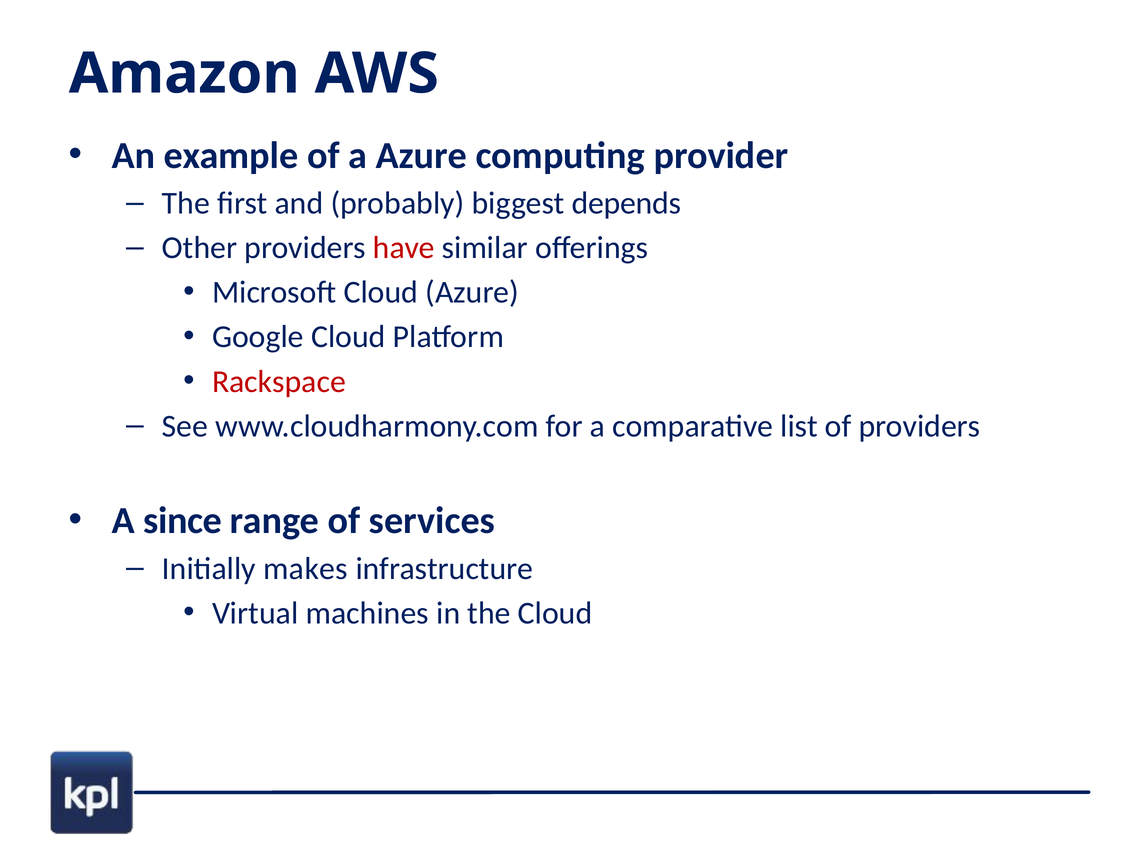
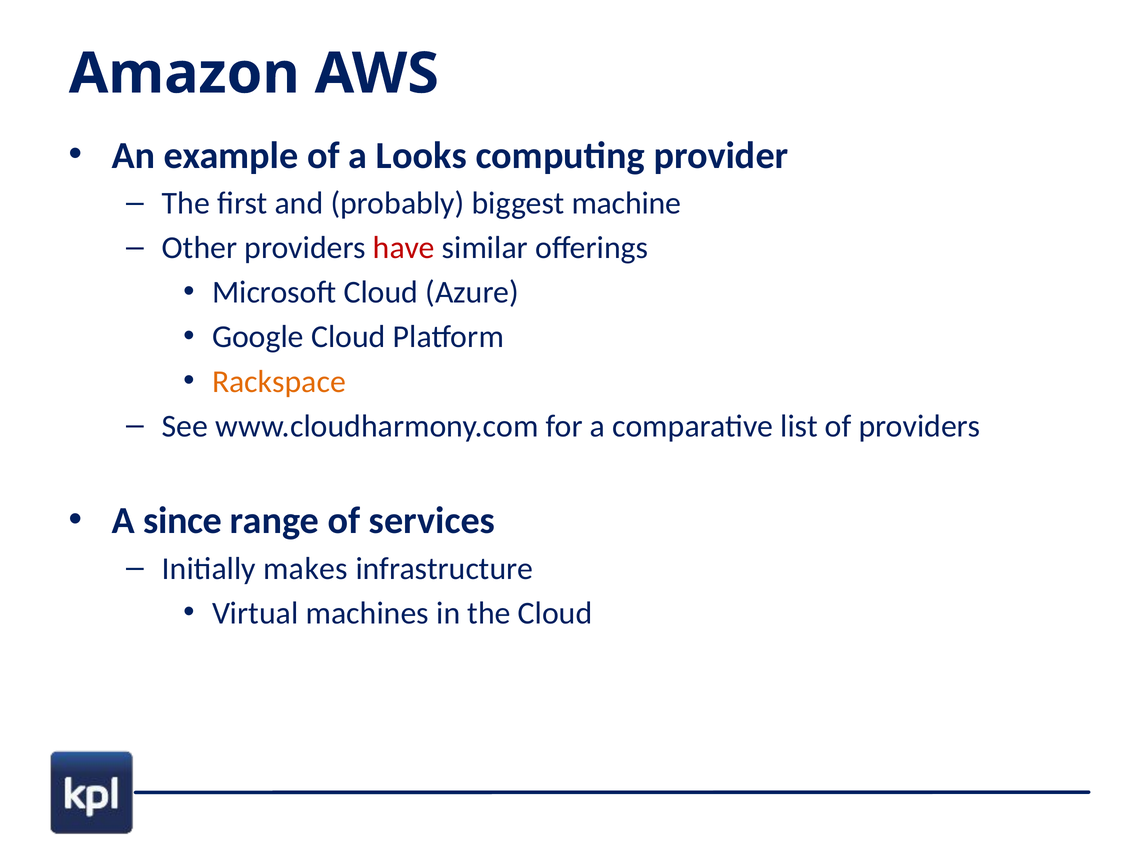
a Azure: Azure -> Looks
depends: depends -> machine
Rackspace colour: red -> orange
